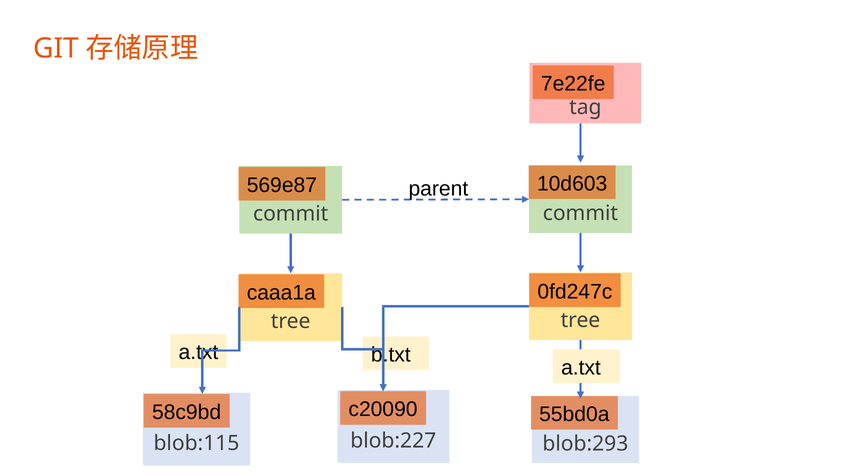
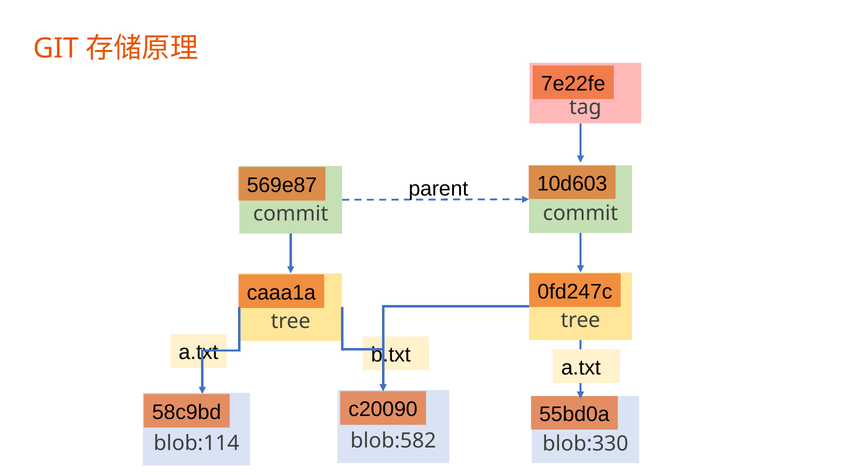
blob:227: blob:227 -> blob:582
blob:115: blob:115 -> blob:114
blob:293: blob:293 -> blob:330
